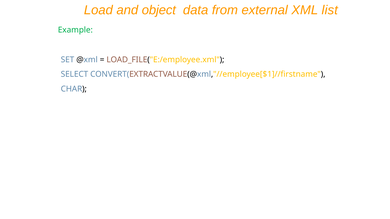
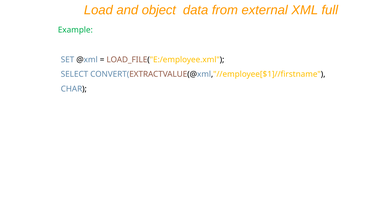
list: list -> full
